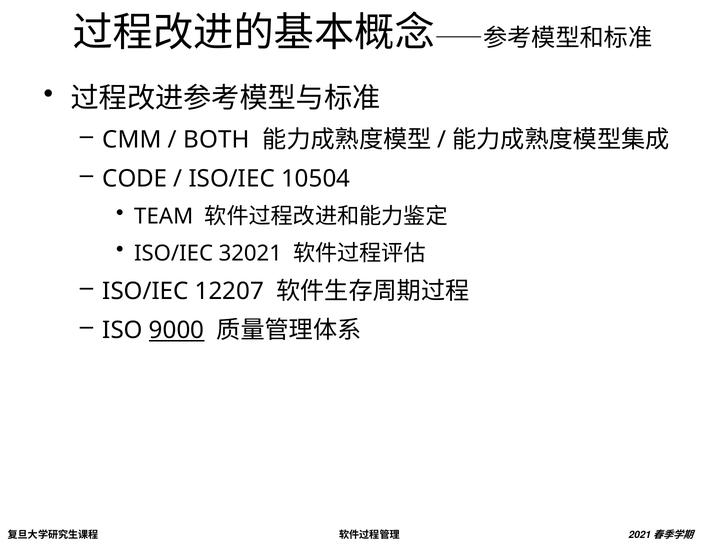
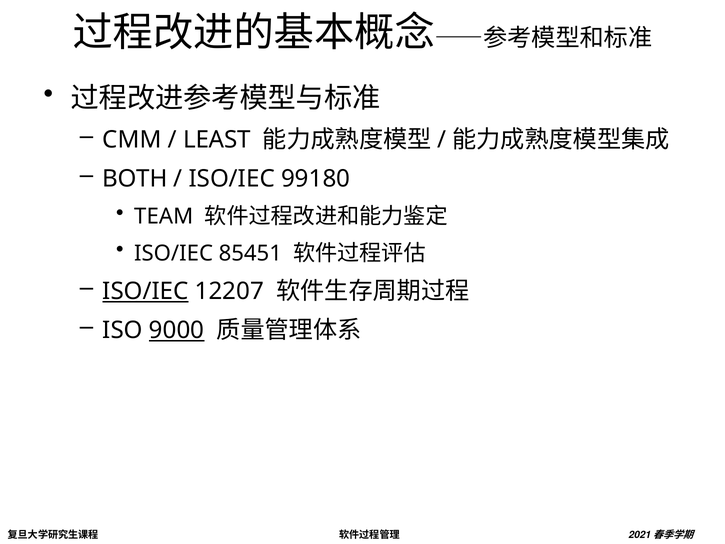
BOTH: BOTH -> LEAST
CODE: CODE -> BOTH
10504: 10504 -> 99180
32021: 32021 -> 85451
ISO/IEC at (146, 291) underline: none -> present
